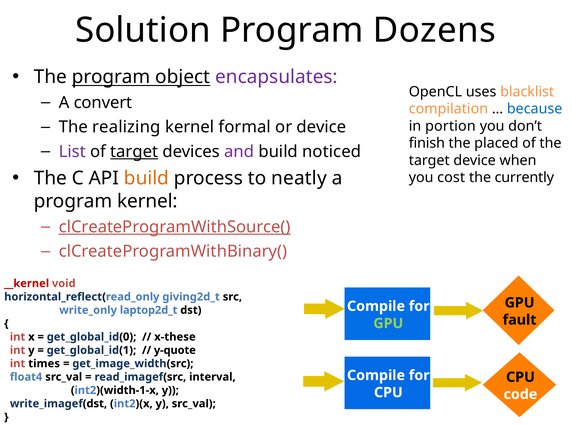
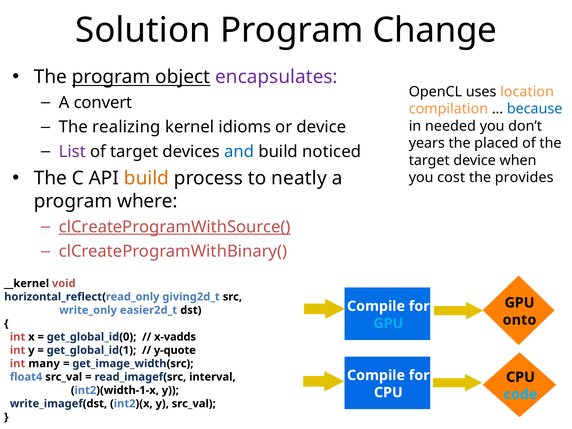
Dozens: Dozens -> Change
blacklist: blacklist -> location
formal: formal -> idioms
portion: portion -> needed
finish: finish -> years
target at (134, 152) underline: present -> none
and colour: purple -> blue
currently: currently -> provides
program kernel: kernel -> where
__kernel colour: red -> black
laptop2d_t: laptop2d_t -> easier2d_t
fault: fault -> onto
GPU at (388, 323) colour: light green -> light blue
x-these: x-these -> x-vadds
times: times -> many
code colour: white -> light blue
